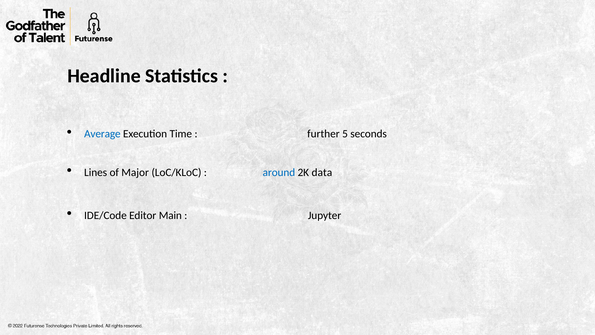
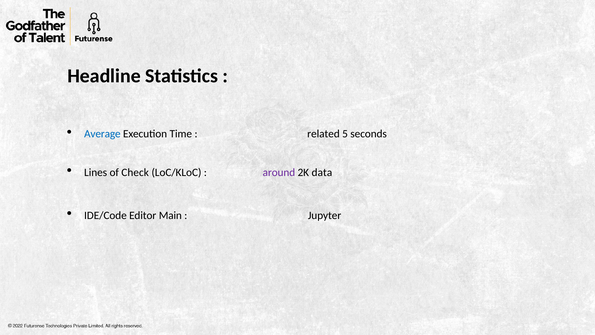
further: further -> related
Major: Major -> Check
around colour: blue -> purple
